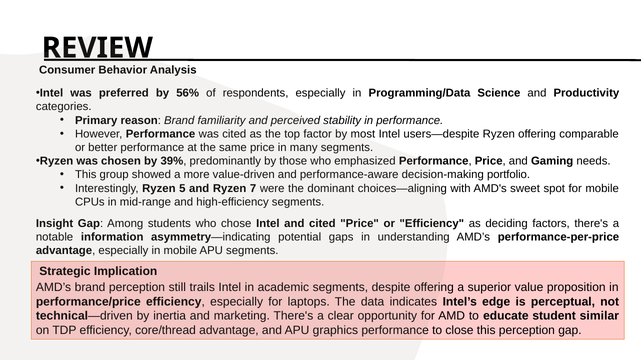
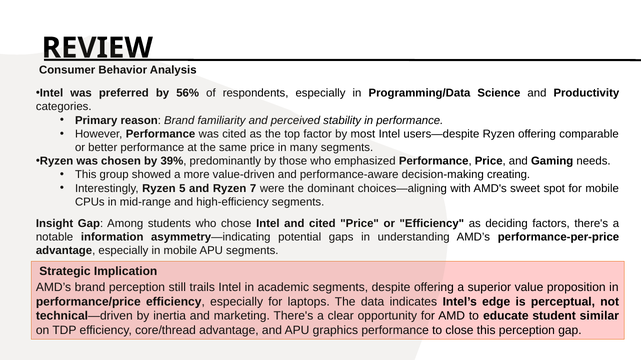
portfolio: portfolio -> creating
